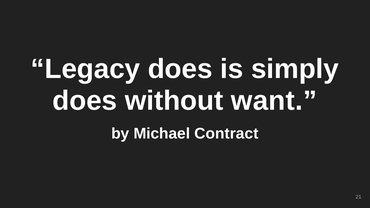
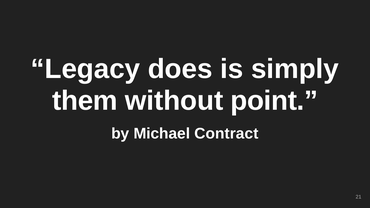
does at (85, 101): does -> them
want: want -> point
